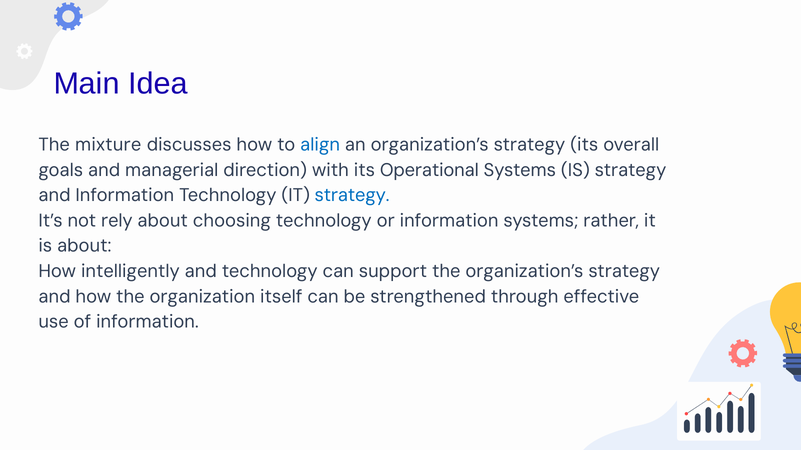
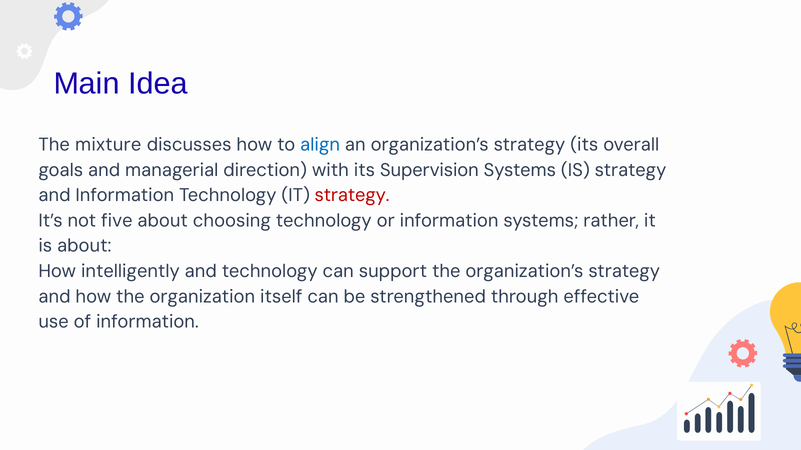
Operational: Operational -> Supervision
strategy at (352, 196) colour: blue -> red
rely: rely -> five
